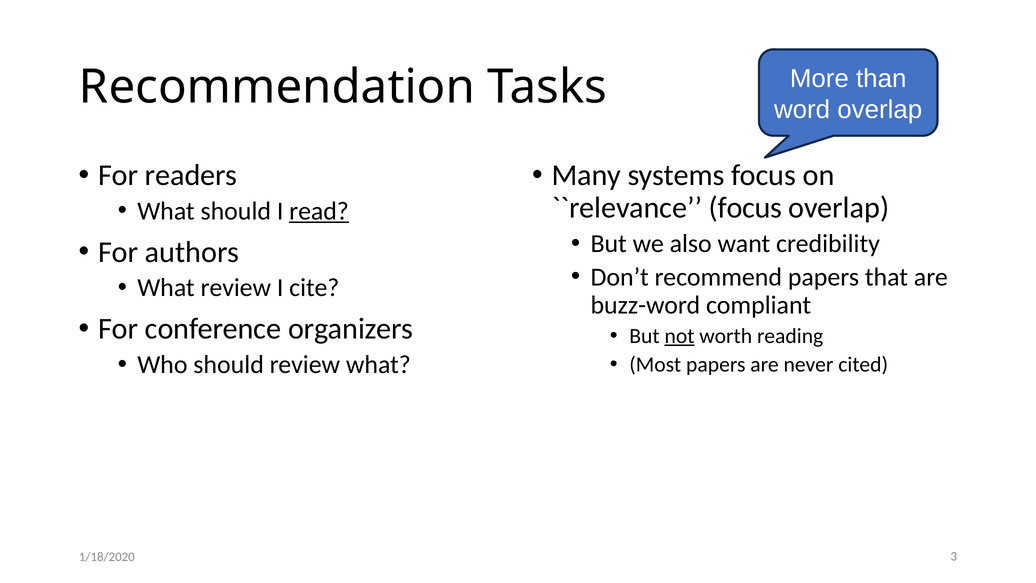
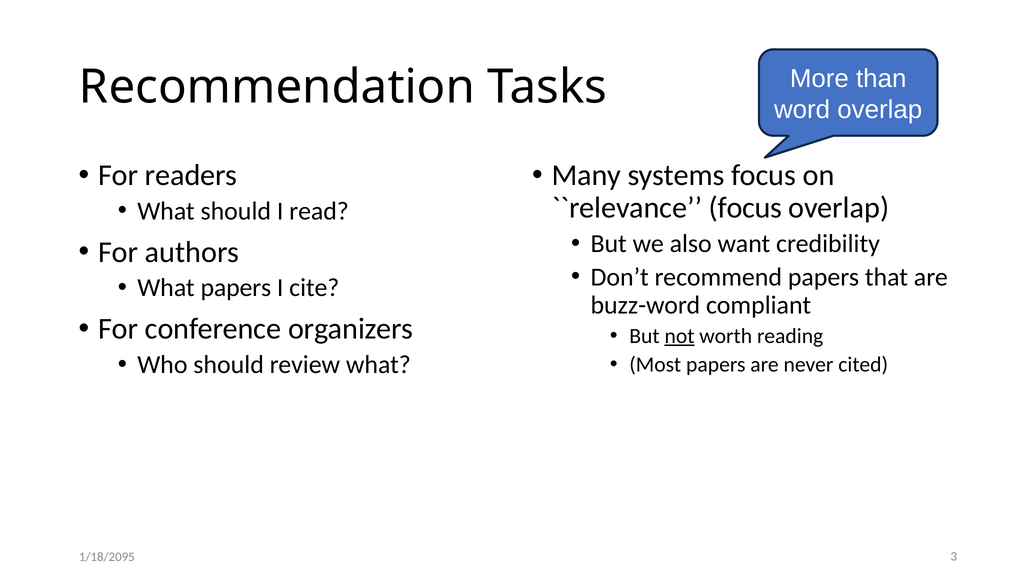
read underline: present -> none
What review: review -> papers
1/18/2020: 1/18/2020 -> 1/18/2095
